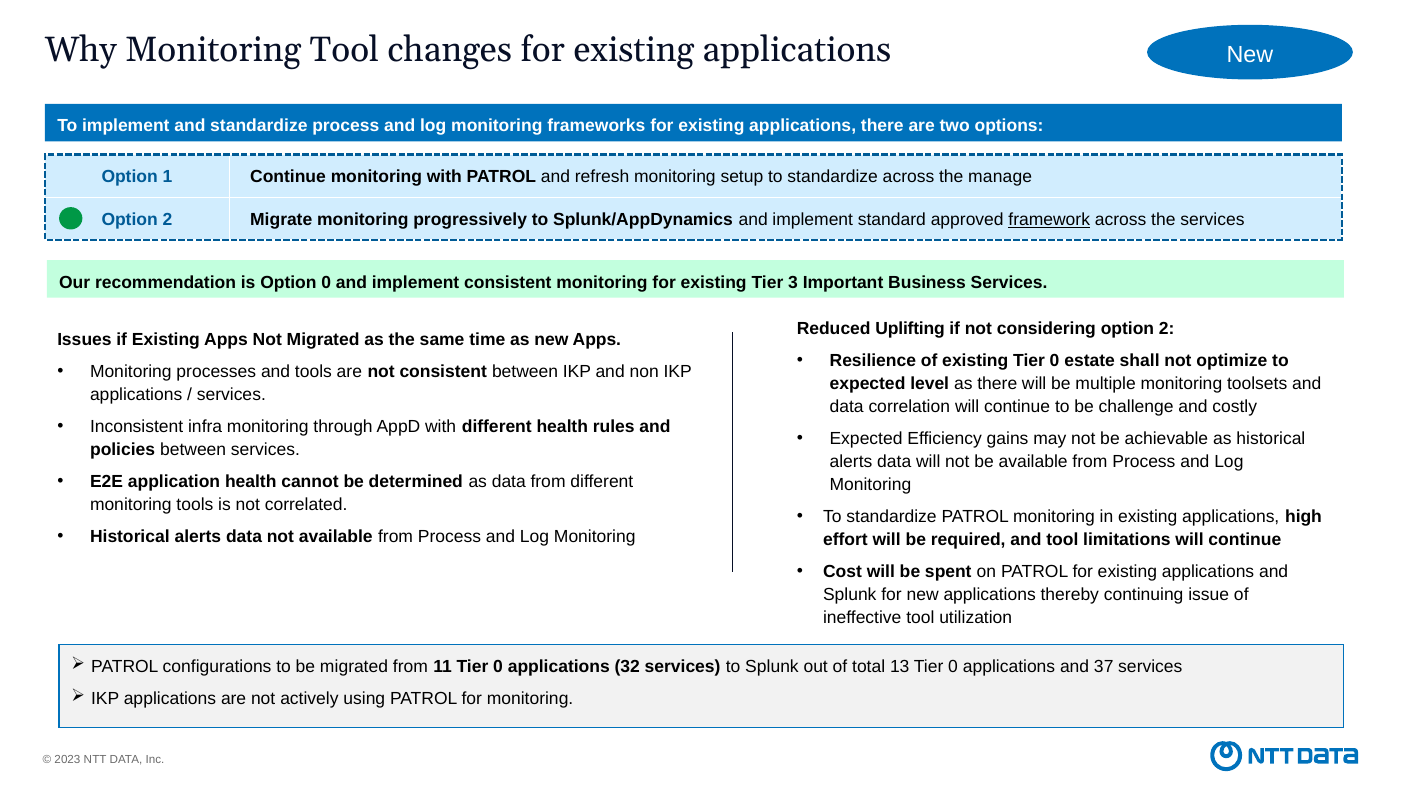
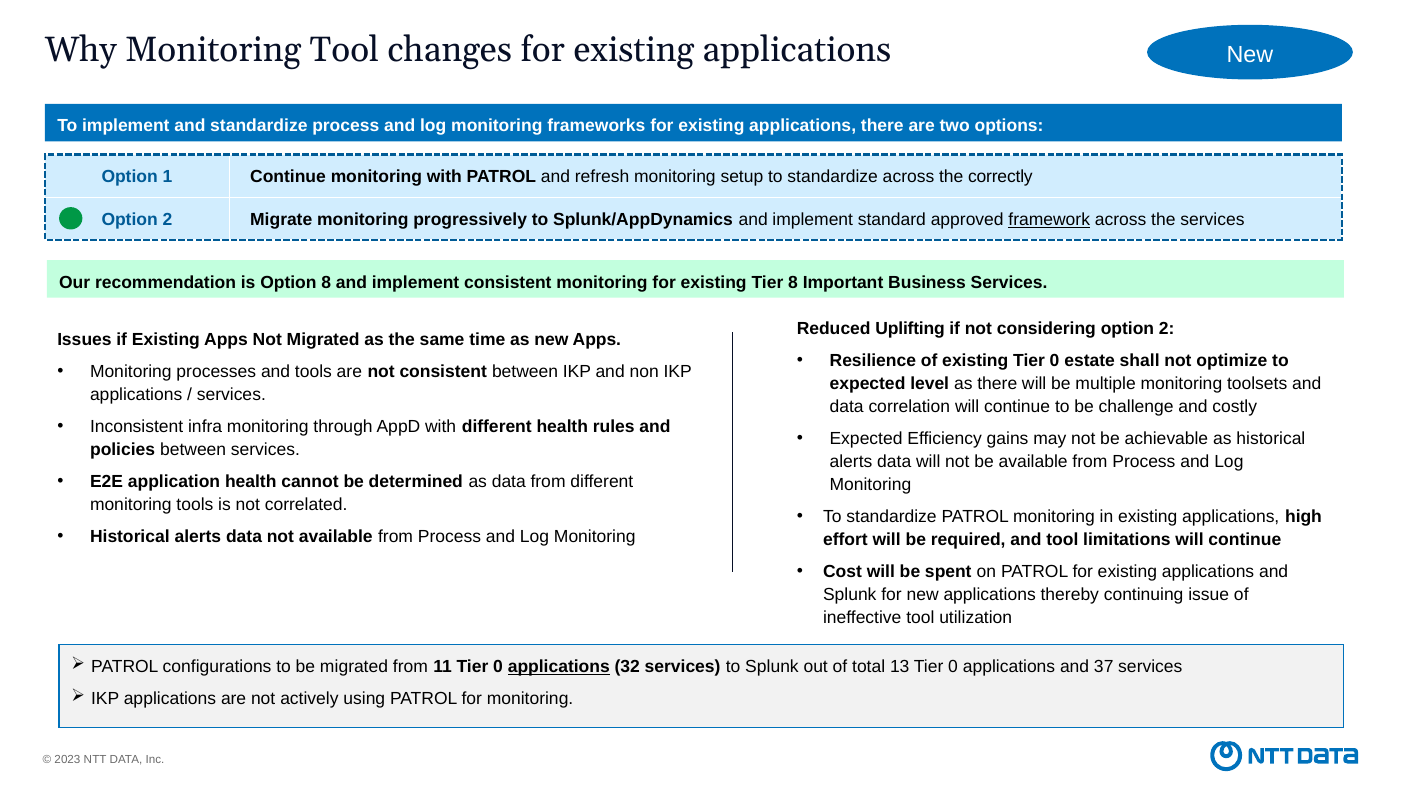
manage: manage -> correctly
Option 0: 0 -> 8
Tier 3: 3 -> 8
applications at (559, 667) underline: none -> present
